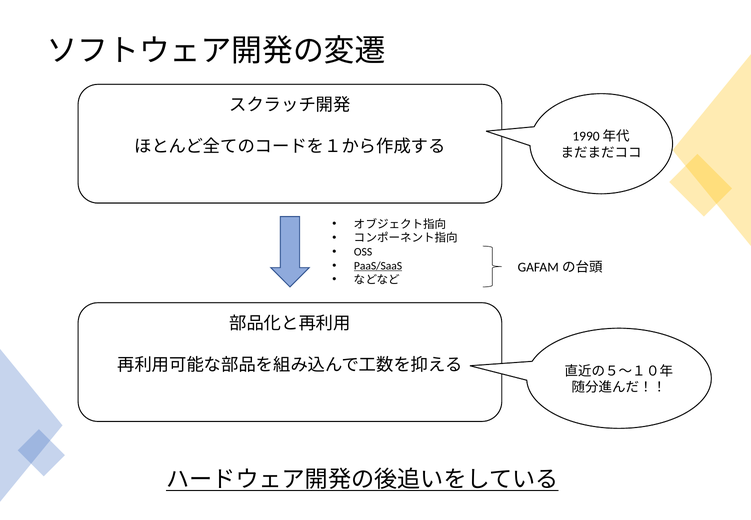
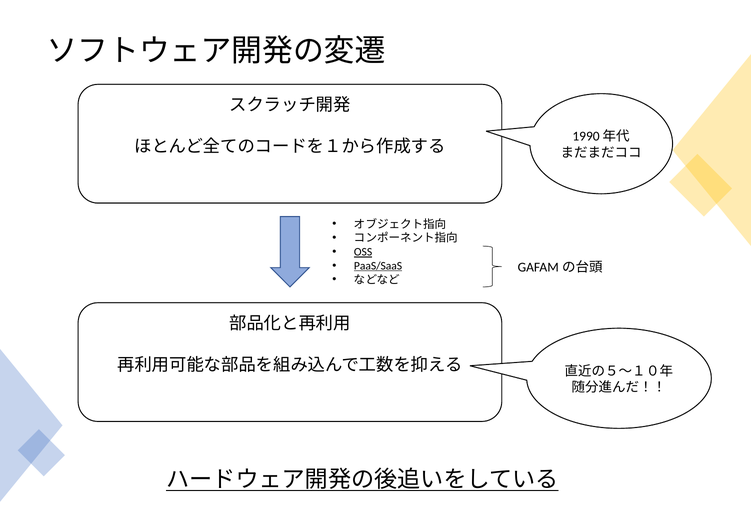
OSS underline: none -> present
